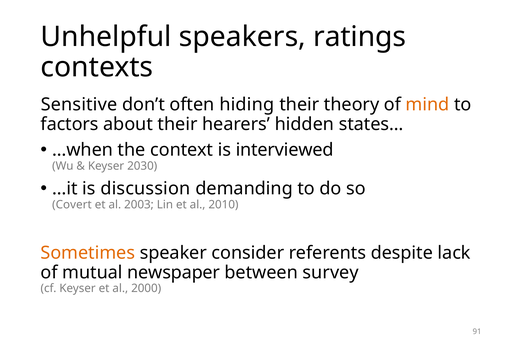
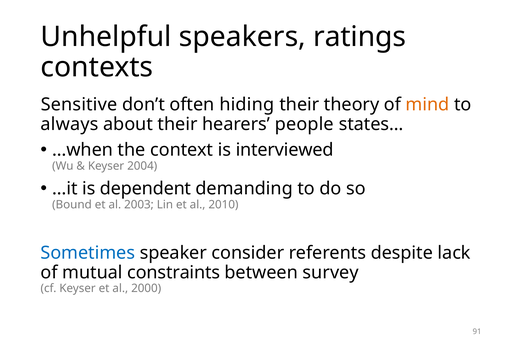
factors: factors -> always
hidden: hidden -> people
2030: 2030 -> 2004
discussion: discussion -> dependent
Covert: Covert -> Bound
Sometimes colour: orange -> blue
newspaper: newspaper -> constraints
